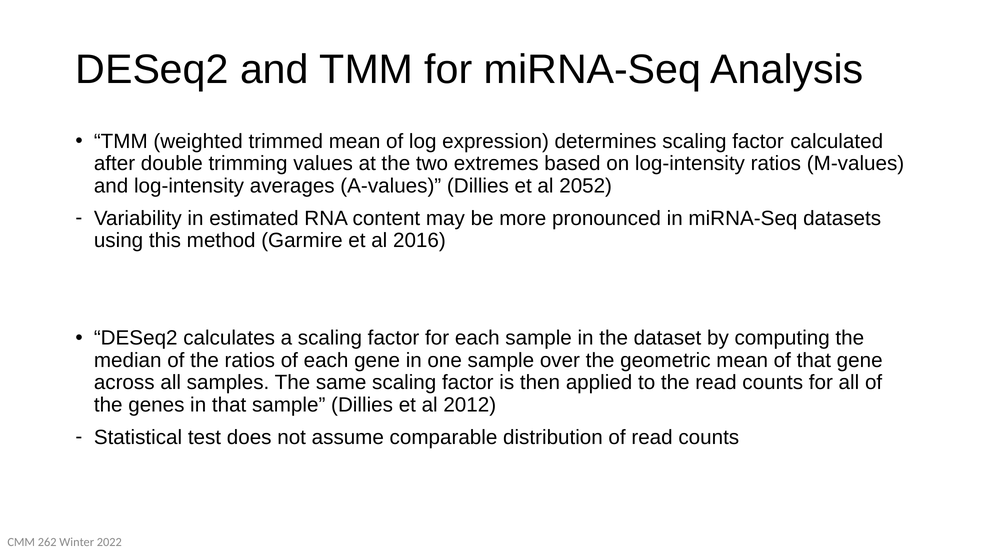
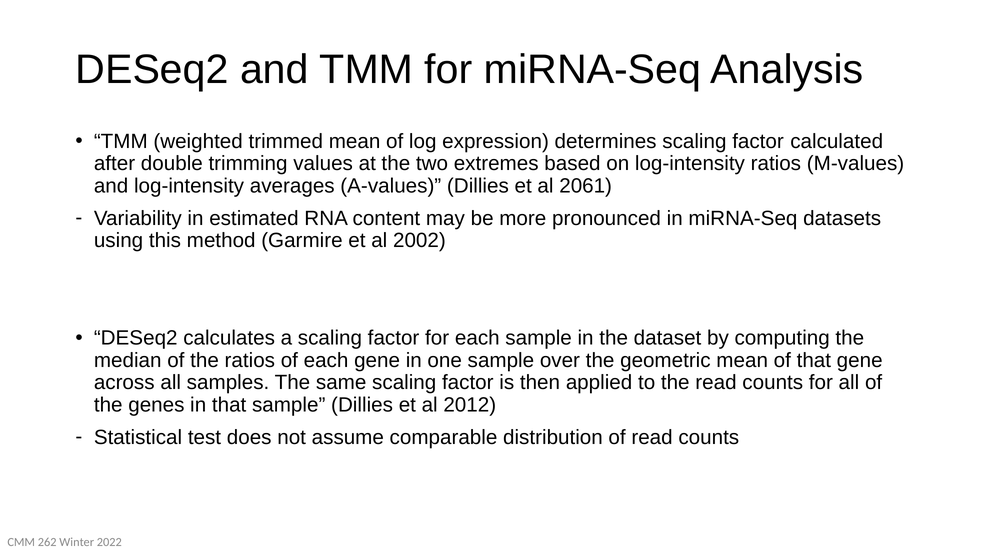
2052: 2052 -> 2061
2016: 2016 -> 2002
